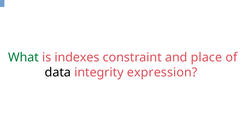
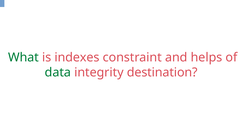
place: place -> helps
data colour: black -> green
expression: expression -> destination
